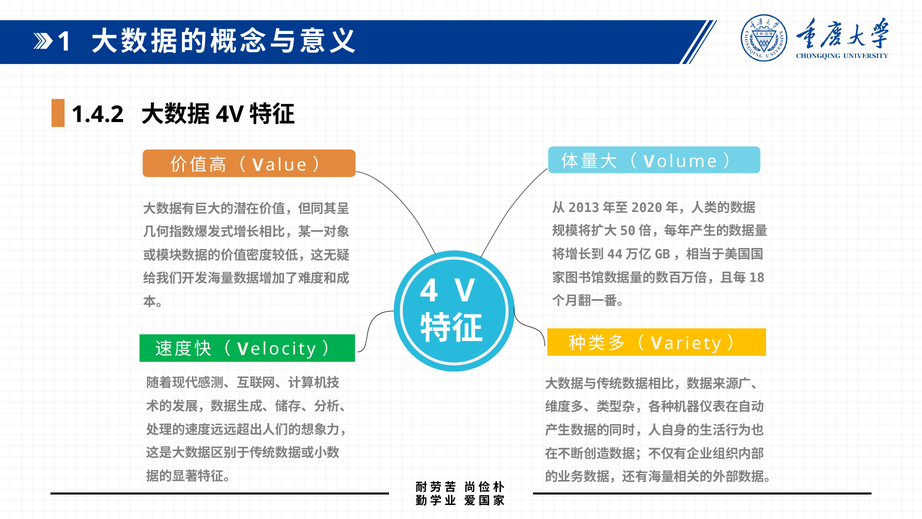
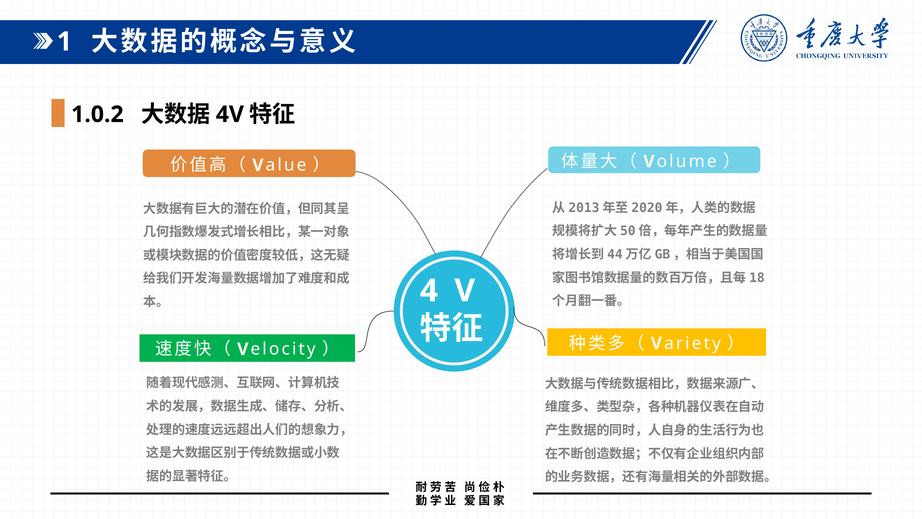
1.4.2: 1.4.2 -> 1.0.2
